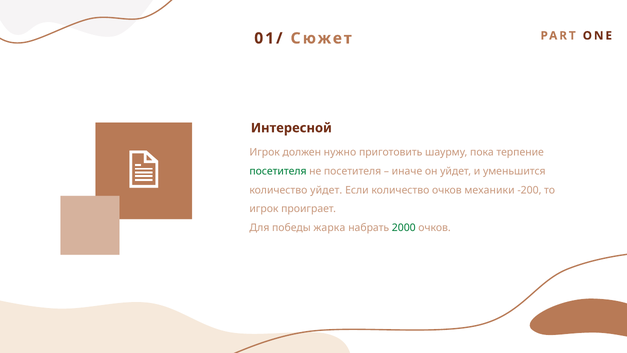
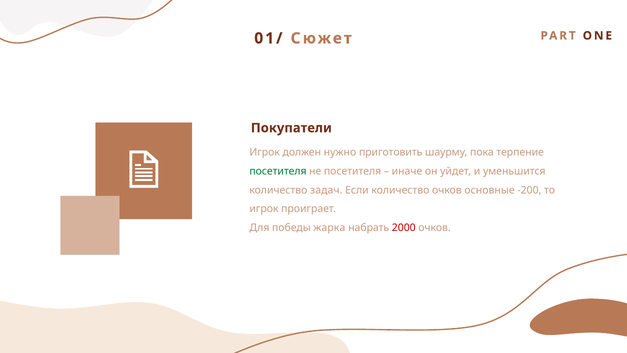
Интересной: Интересной -> Покупатели
количество уйдет: уйдет -> задач
механики: механики -> основные
2000 colour: green -> red
